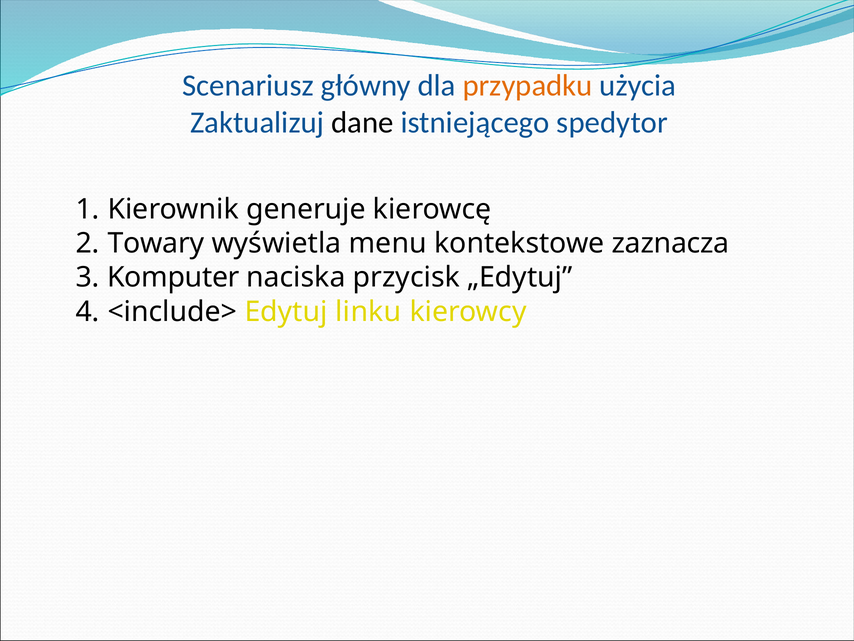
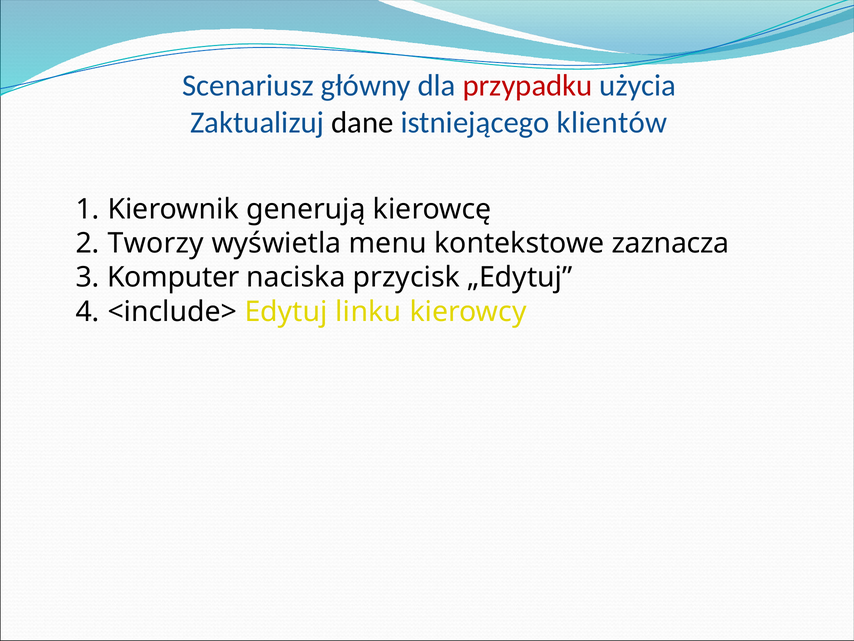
przypadku colour: orange -> red
spedytor: spedytor -> klientów
generuje: generuje -> generują
Towary: Towary -> Tworzy
